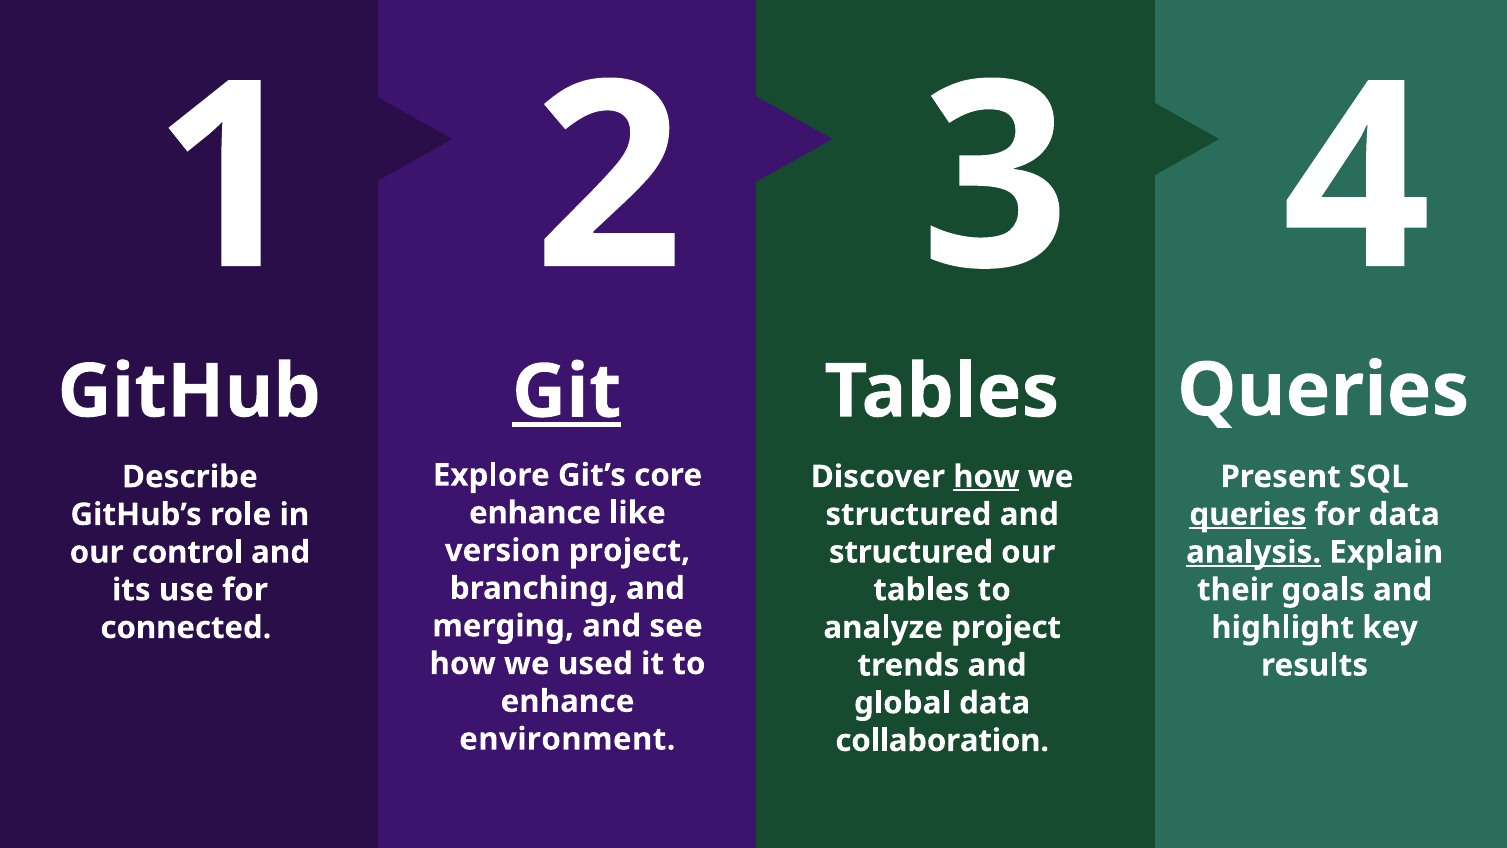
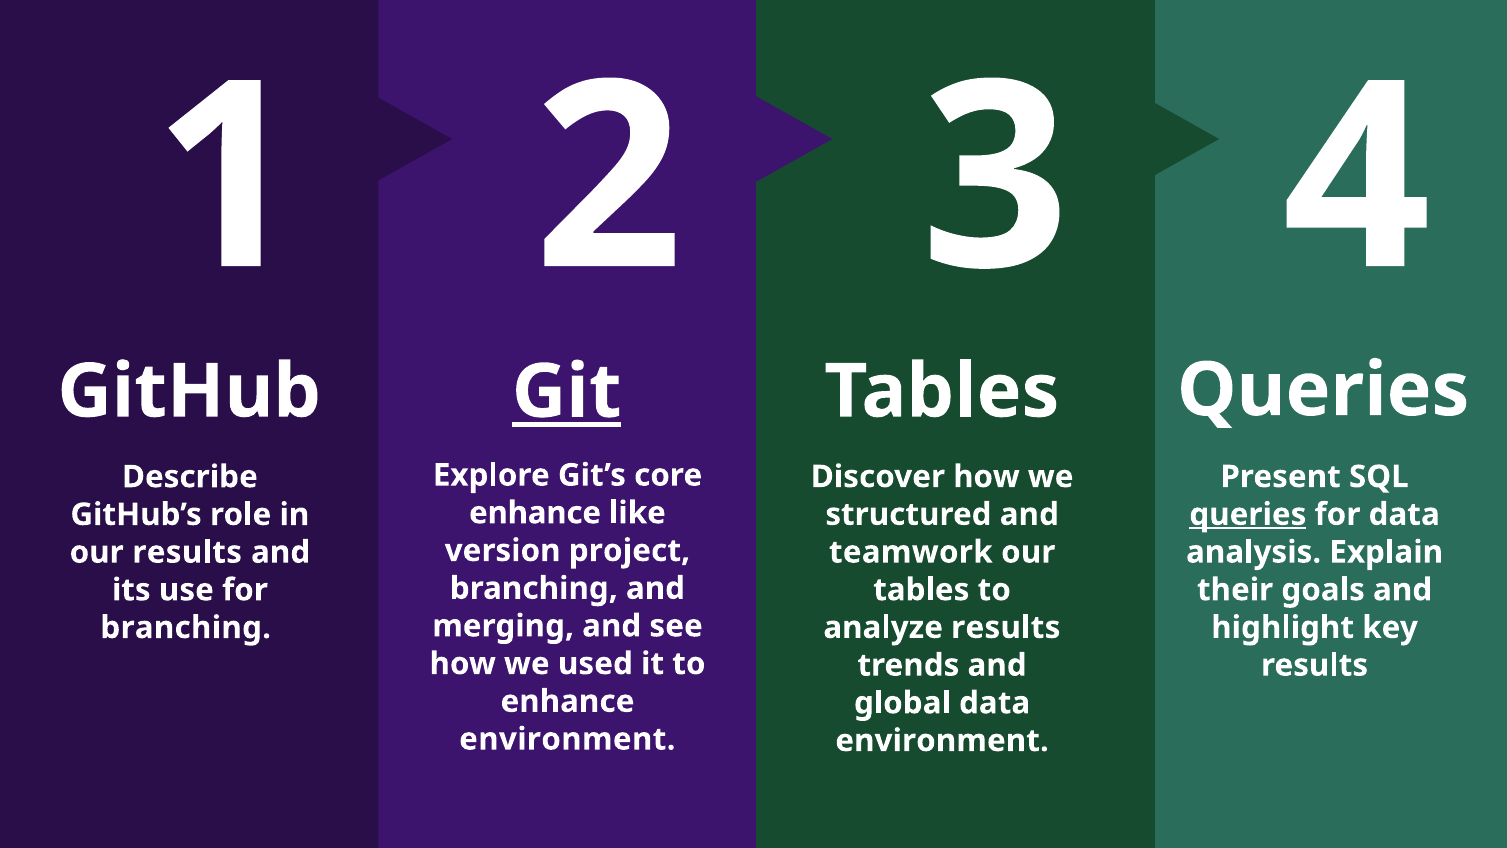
how at (986, 477) underline: present -> none
structured at (911, 552): structured -> teamwork
analysis underline: present -> none
our control: control -> results
analyze project: project -> results
connected at (186, 628): connected -> branching
collaboration at (942, 740): collaboration -> environment
